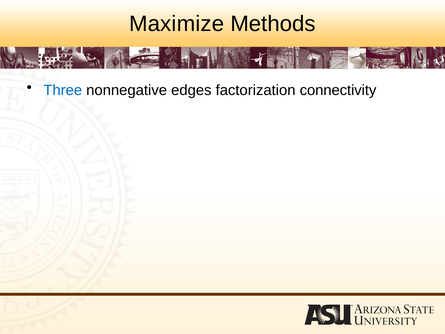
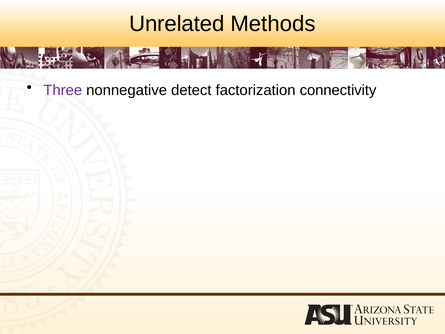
Maximize: Maximize -> Unrelated
Three colour: blue -> purple
edges: edges -> detect
